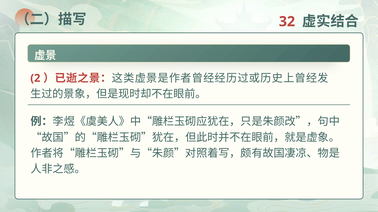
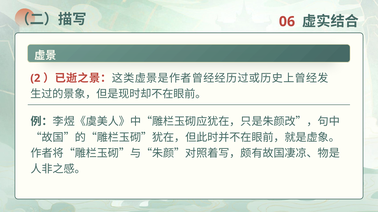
32: 32 -> 06
